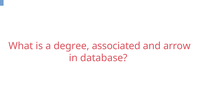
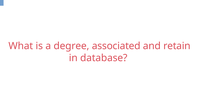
arrow: arrow -> retain
